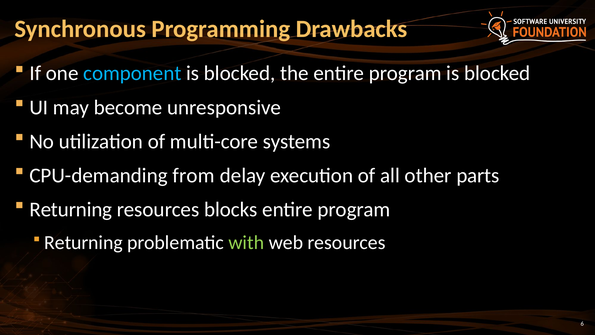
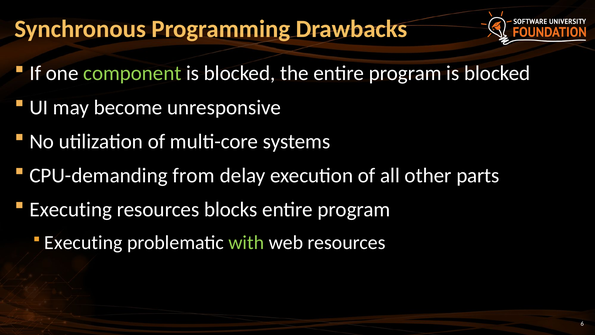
component colour: light blue -> light green
Returning at (71, 209): Returning -> Executing
Returning at (83, 242): Returning -> Executing
